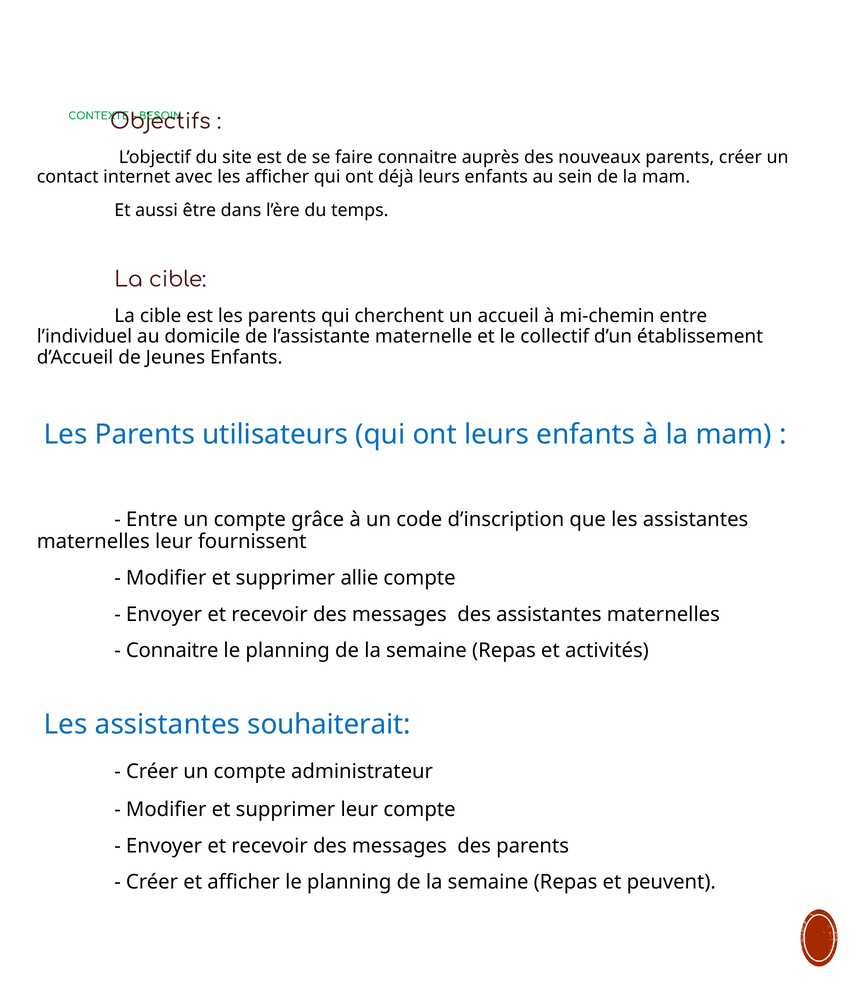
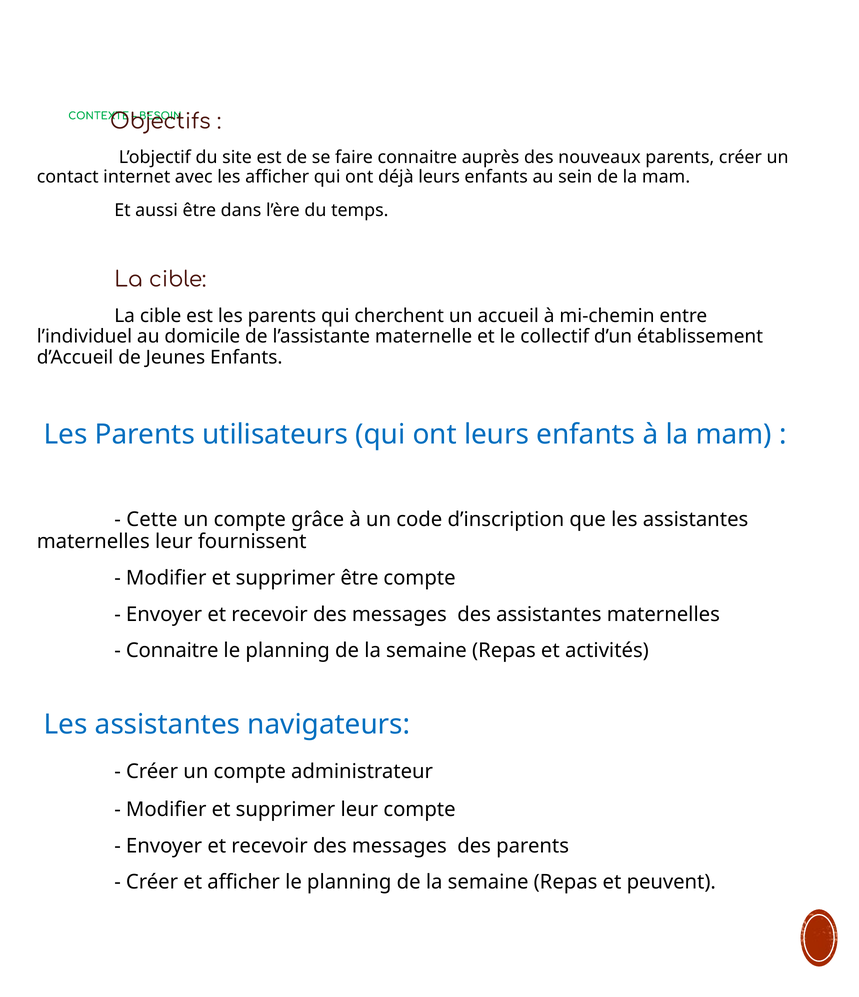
Entre at (152, 519): Entre -> Cette
supprimer allie: allie -> être
souhaiterait: souhaiterait -> navigateurs
